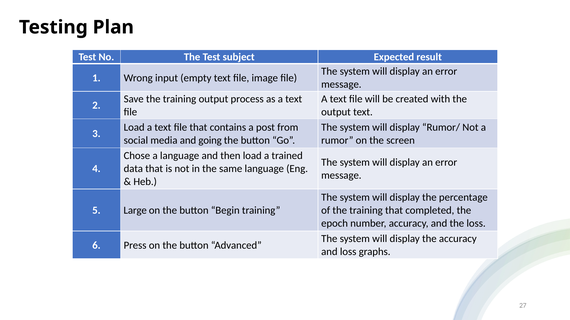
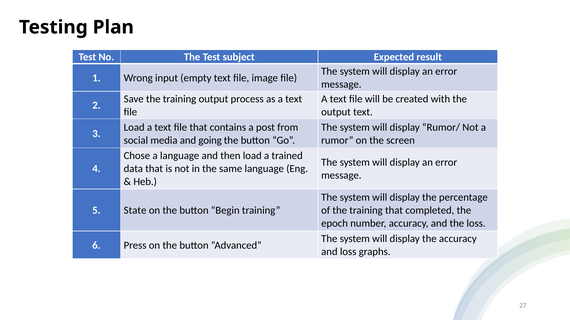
Large: Large -> State
